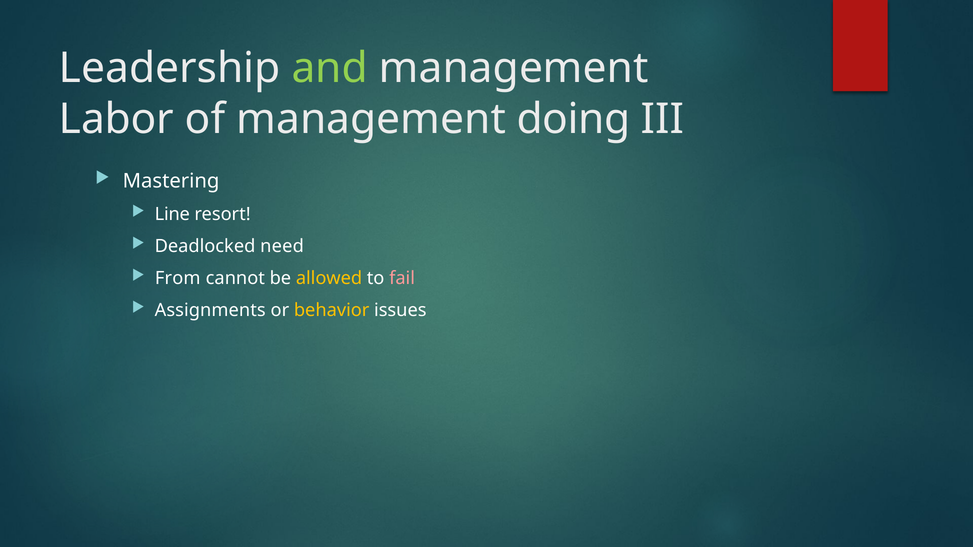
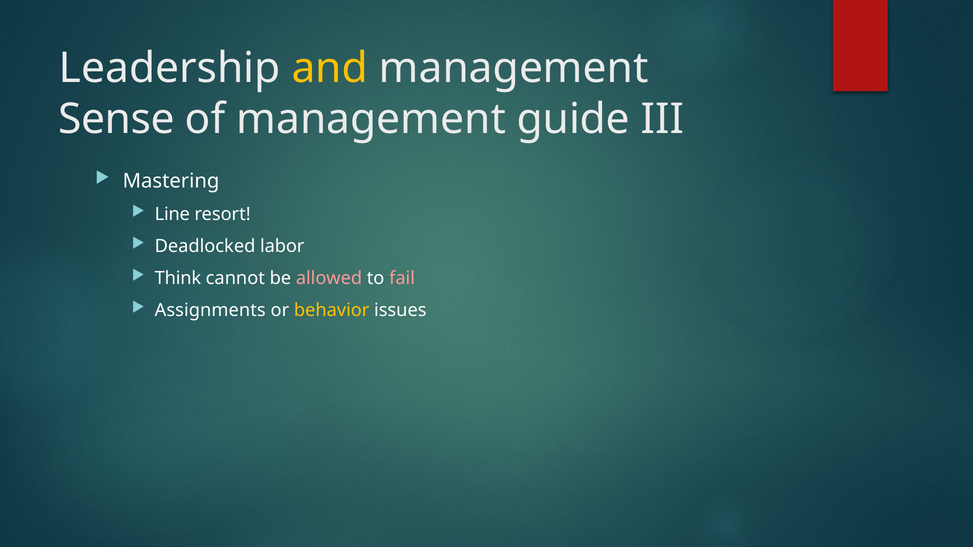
and colour: light green -> yellow
Labor: Labor -> Sense
doing: doing -> guide
need: need -> labor
From: From -> Think
allowed colour: yellow -> pink
